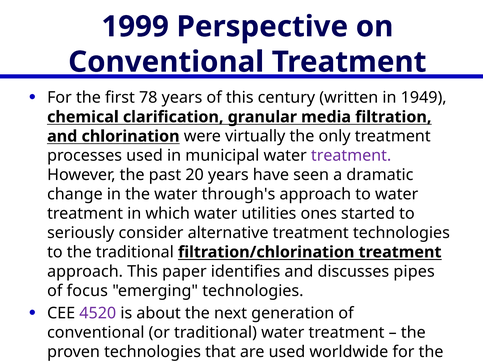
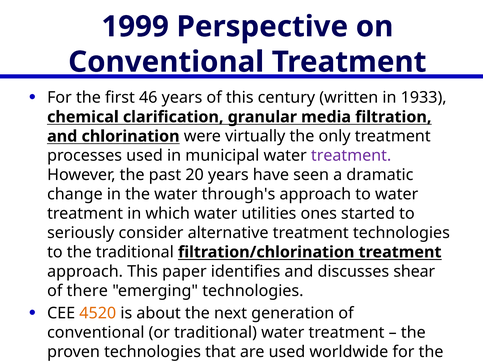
78: 78 -> 46
1949: 1949 -> 1933
pipes: pipes -> shear
focus: focus -> there
4520 colour: purple -> orange
